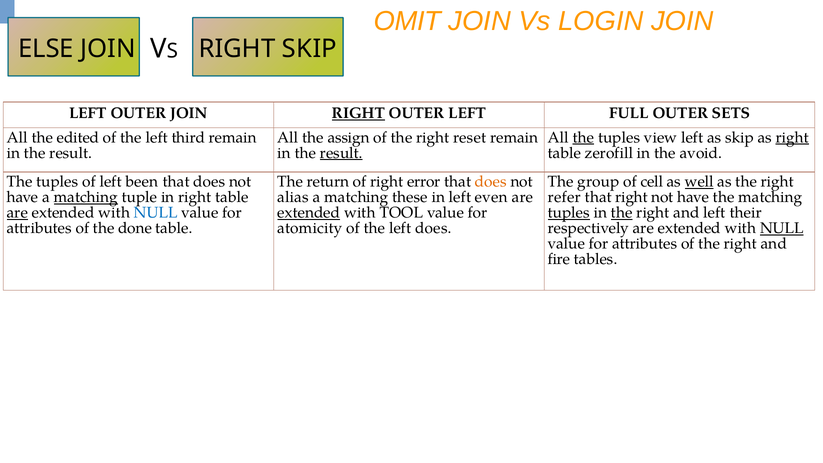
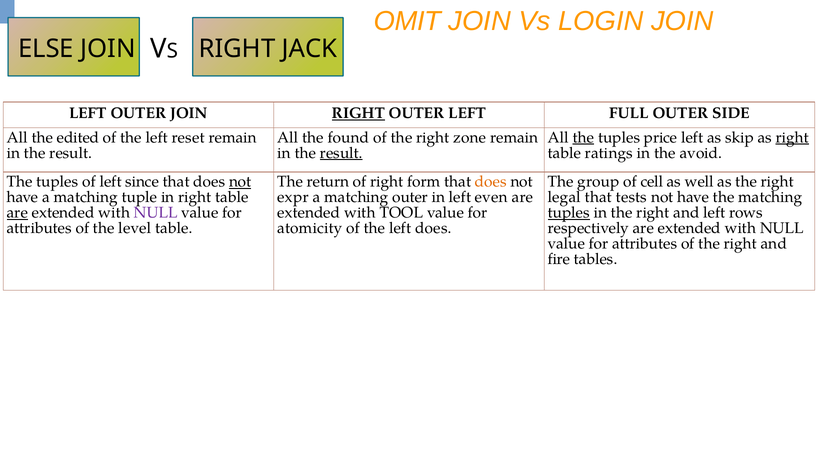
RIGHT SKIP: SKIP -> JACK
SETS: SETS -> SIDE
third: third -> reset
assign: assign -> found
reset: reset -> zone
view: view -> price
zerofill: zerofill -> ratings
been: been -> since
not at (240, 182) underline: none -> present
error: error -> form
well underline: present -> none
matching at (86, 197) underline: present -> none
alias: alias -> expr
matching these: these -> outer
refer: refer -> legal
that right: right -> tests
NULL at (156, 213) colour: blue -> purple
extended at (309, 213) underline: present -> none
the at (622, 213) underline: present -> none
their: their -> rows
done: done -> level
NULL at (782, 228) underline: present -> none
